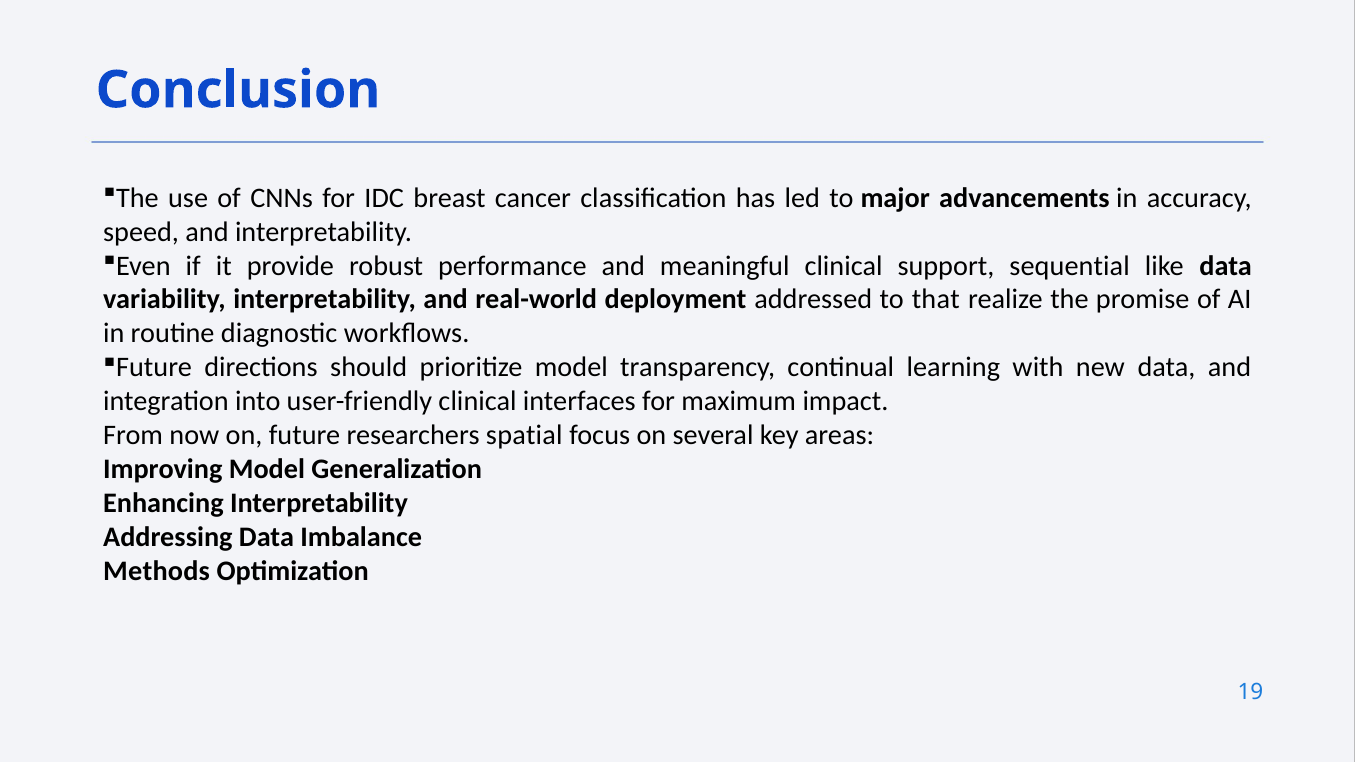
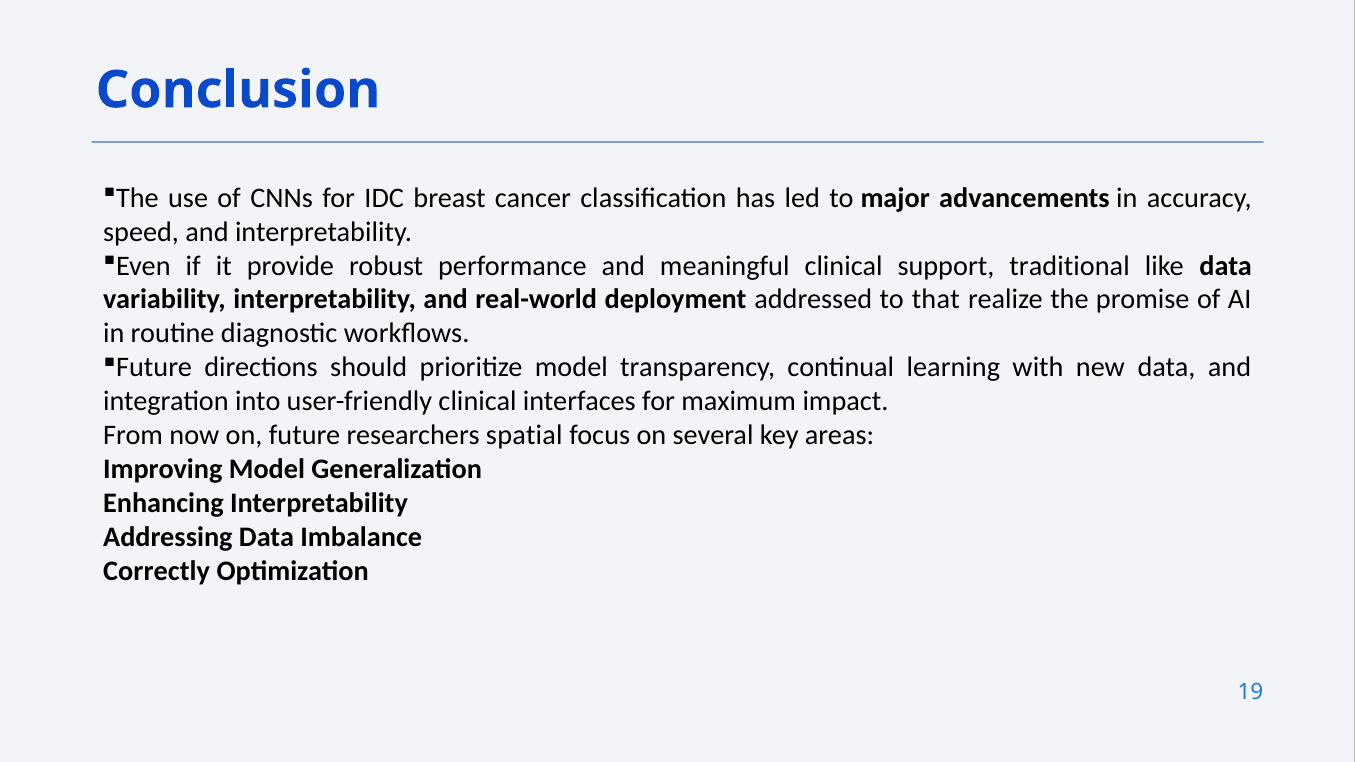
sequential: sequential -> traditional
Methods: Methods -> Correctly
